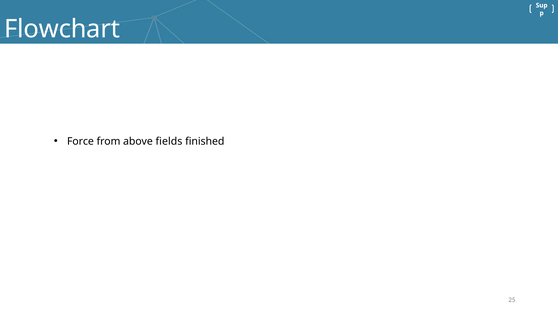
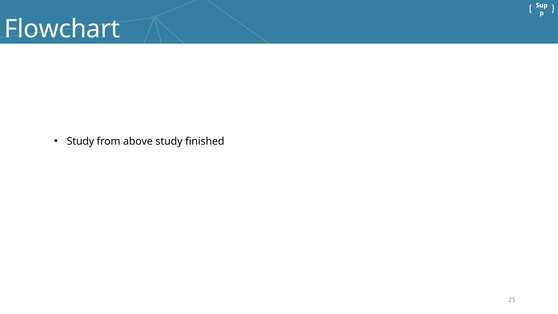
Force at (80, 141): Force -> Study
above fields: fields -> study
